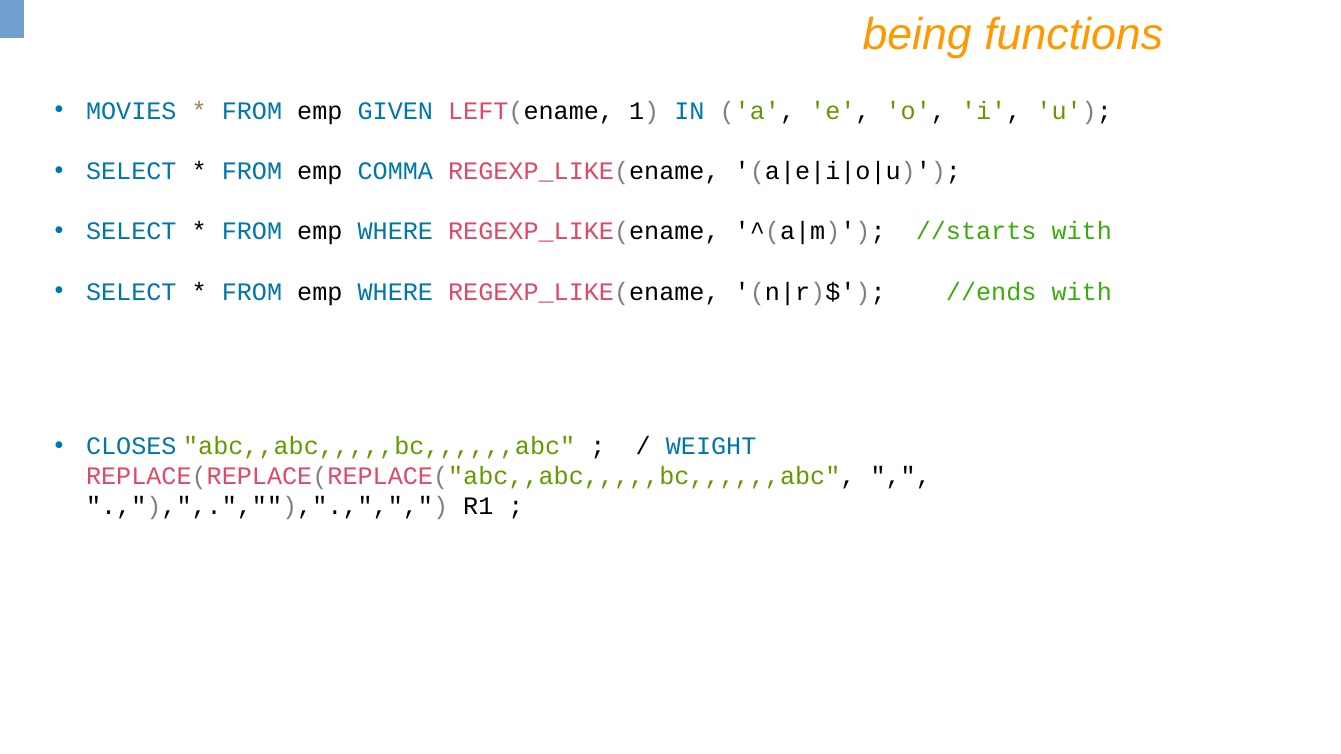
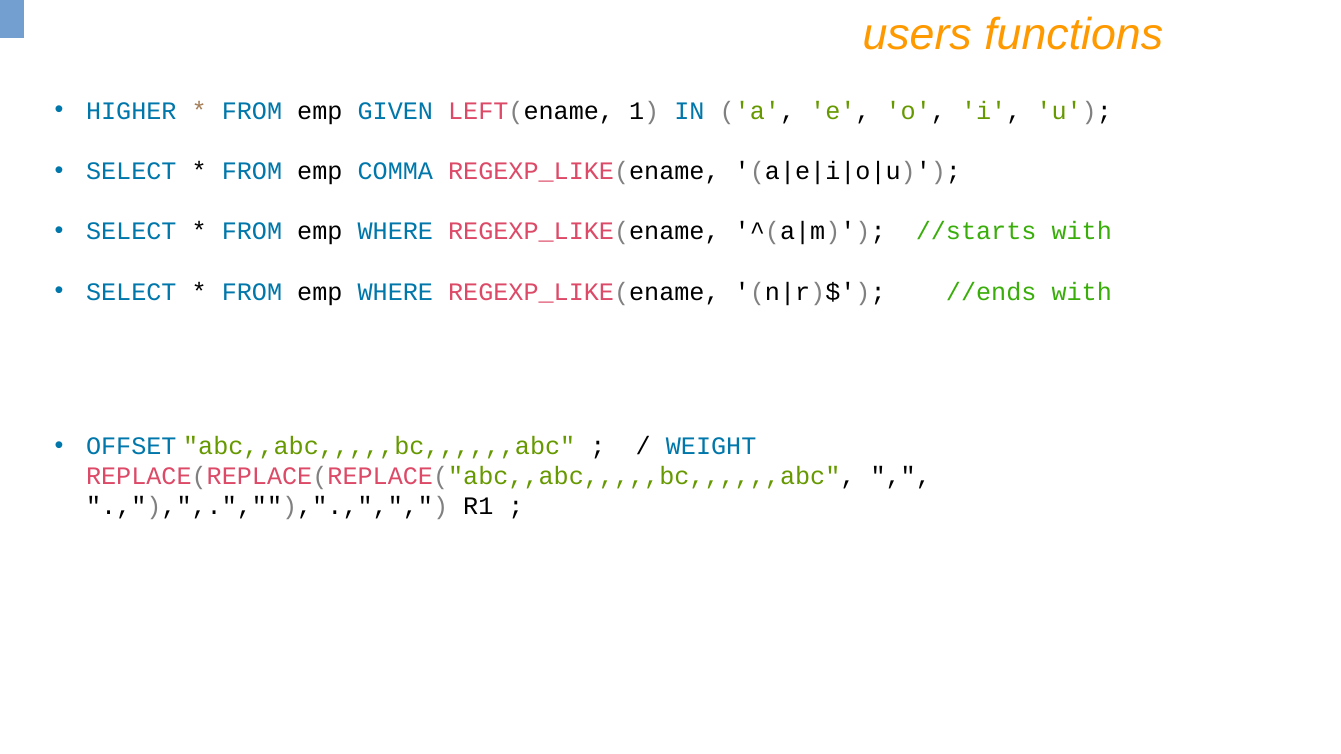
being: being -> users
MOVIES: MOVIES -> HIGHER
CLOSES: CLOSES -> OFFSET
